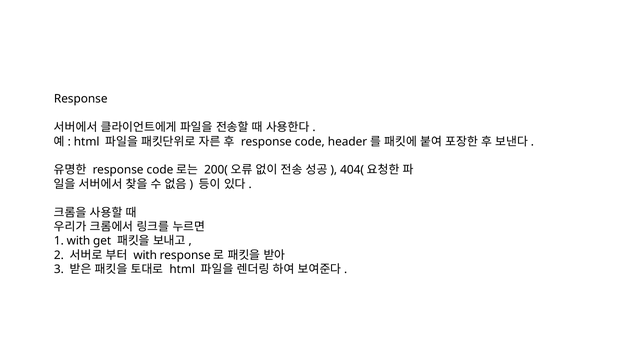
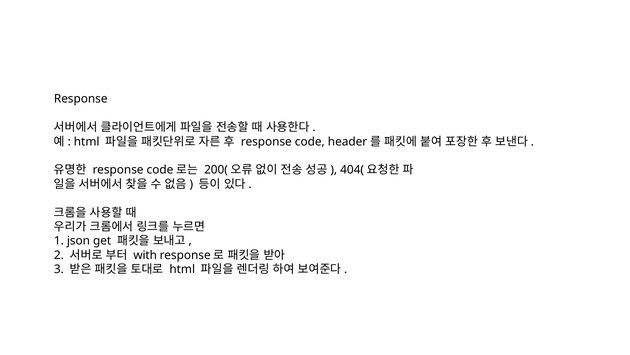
1 with: with -> json
